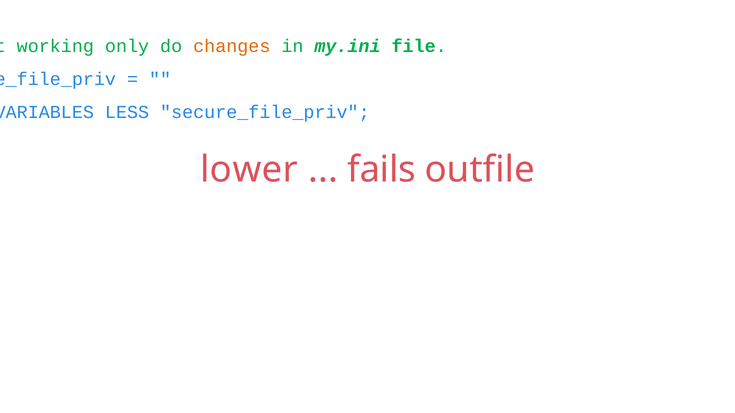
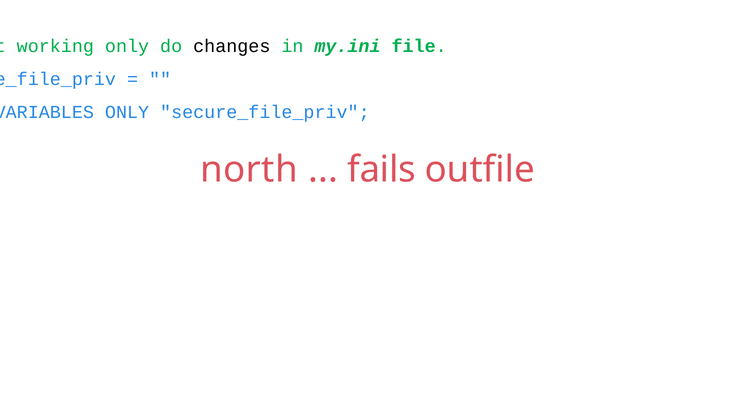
changes colour: orange -> black
LESS at (127, 112): LESS -> ONLY
lower: lower -> north
